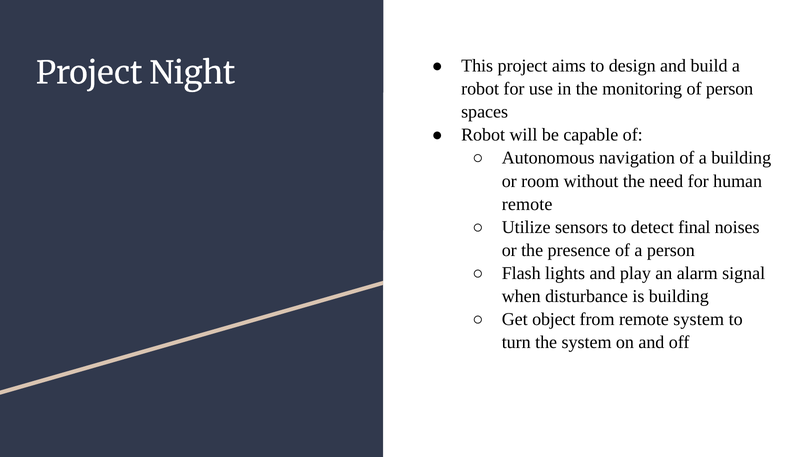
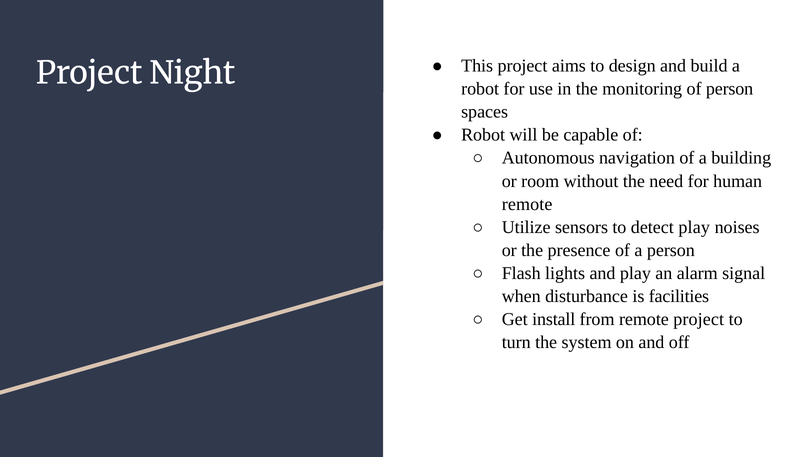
detect final: final -> play
is building: building -> facilities
object: object -> install
remote system: system -> project
